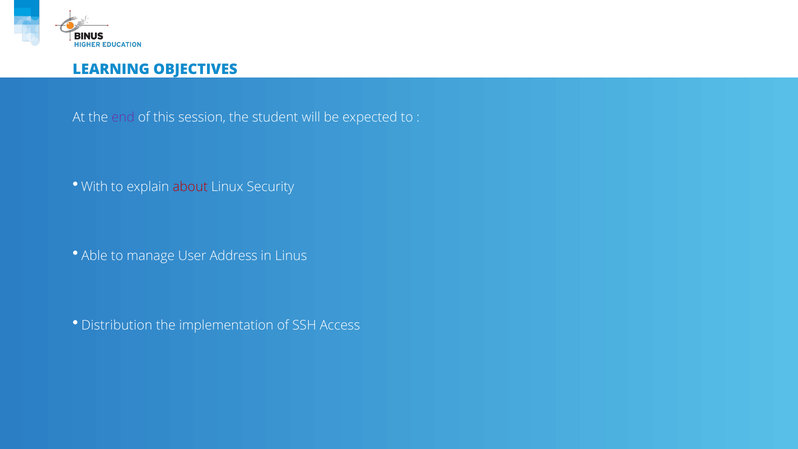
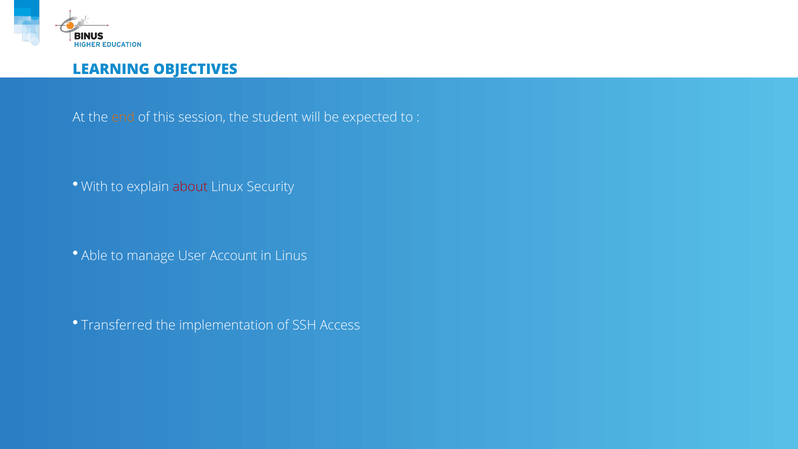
end colour: purple -> orange
Address: Address -> Account
Distribution: Distribution -> Transferred
